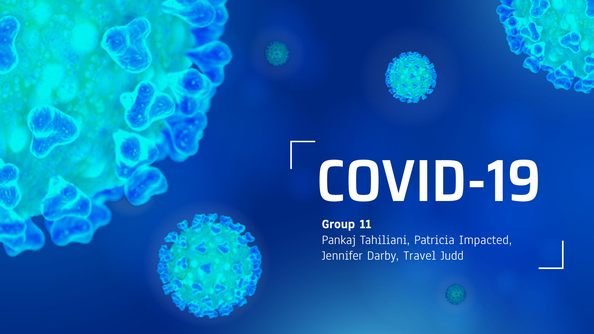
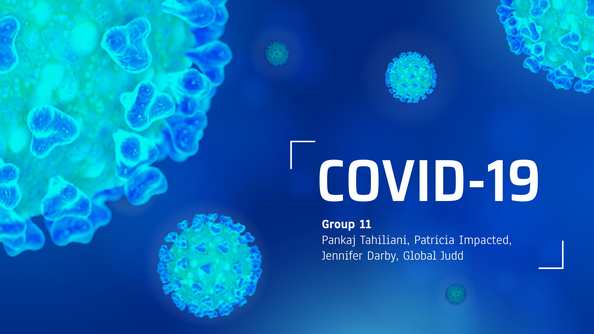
Travel: Travel -> Global
